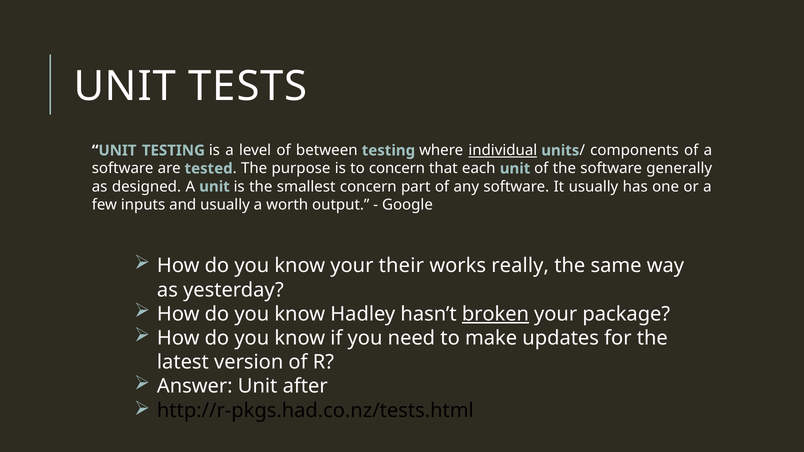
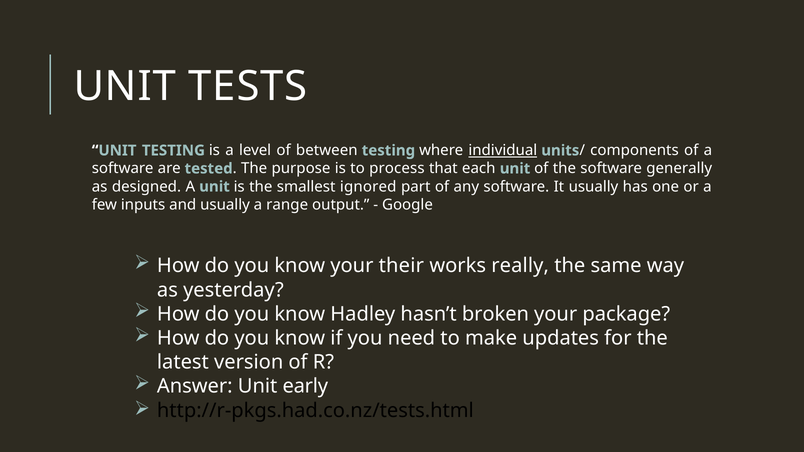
to concern: concern -> process
smallest concern: concern -> ignored
worth: worth -> range
broken underline: present -> none
after: after -> early
